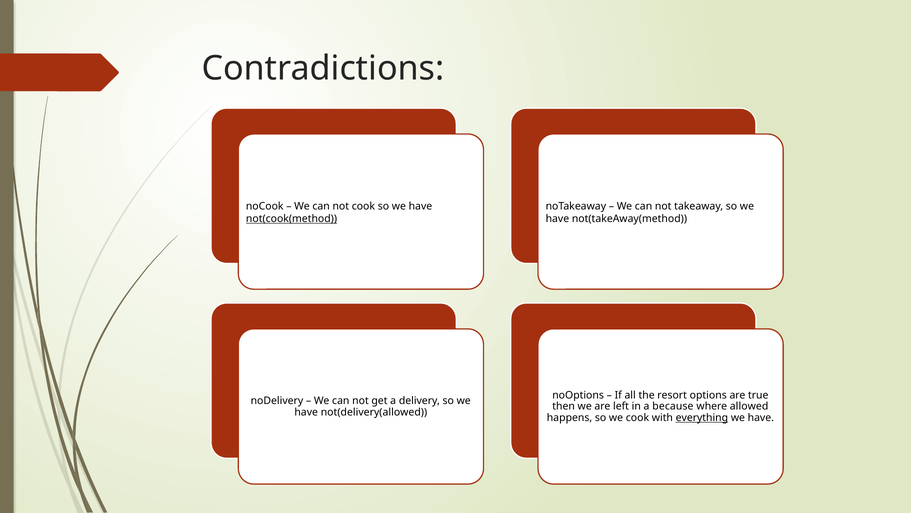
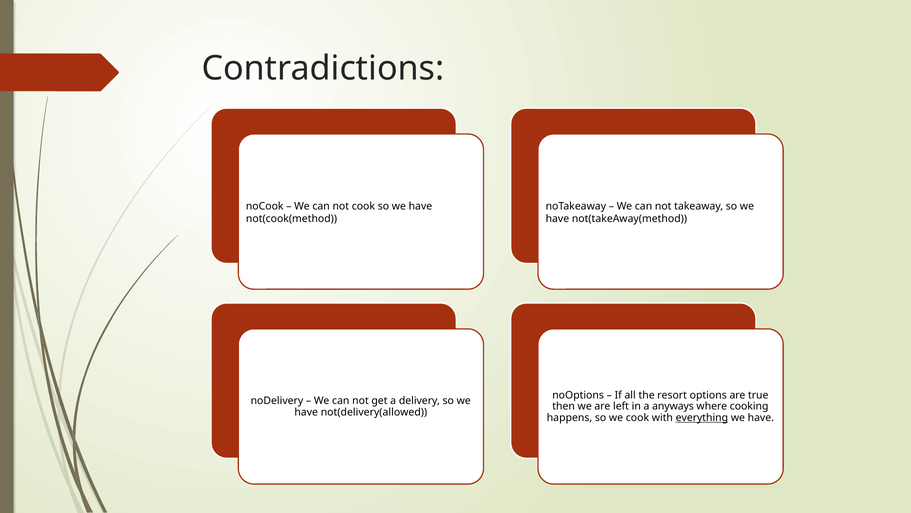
not(cook(method underline: present -> none
because: because -> anyways
allowed: allowed -> cooking
